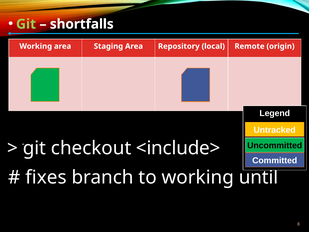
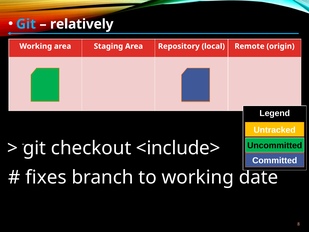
Git at (26, 24) colour: light green -> light blue
shortfalls: shortfalls -> relatively
until: until -> date
